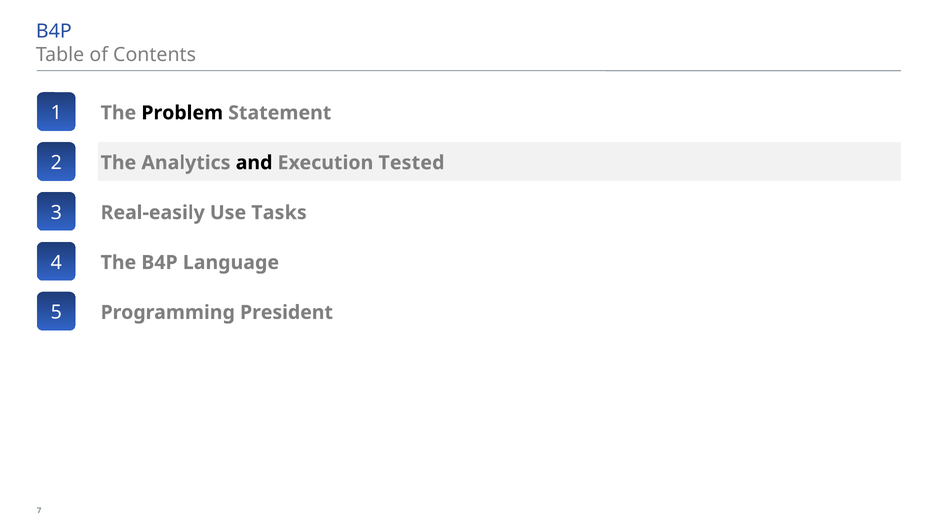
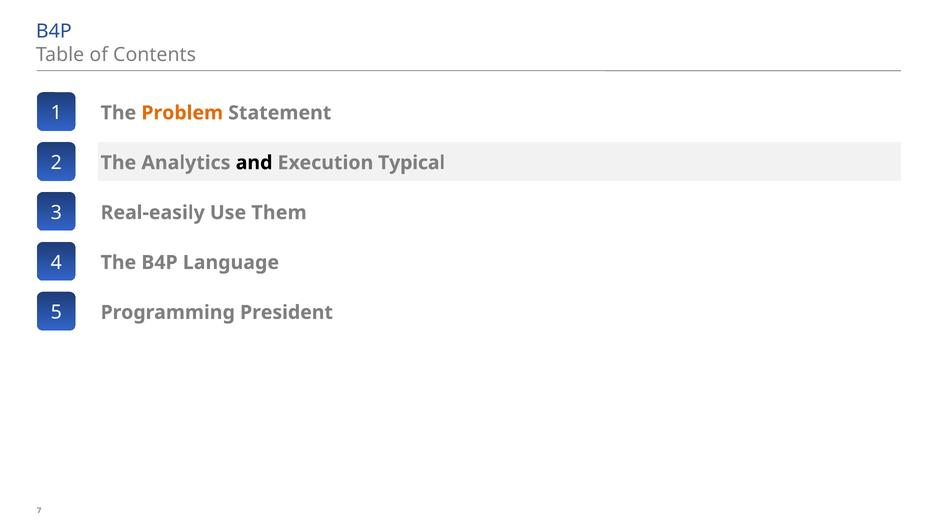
Problem colour: black -> orange
Tested: Tested -> Typical
Tasks: Tasks -> Them
